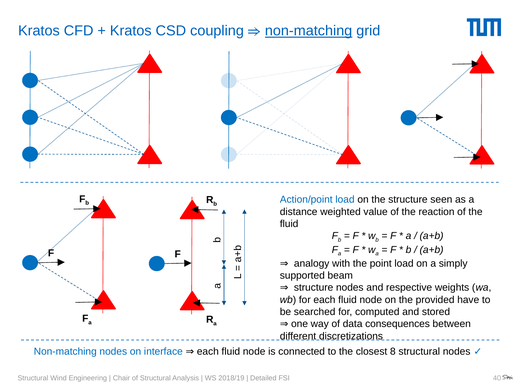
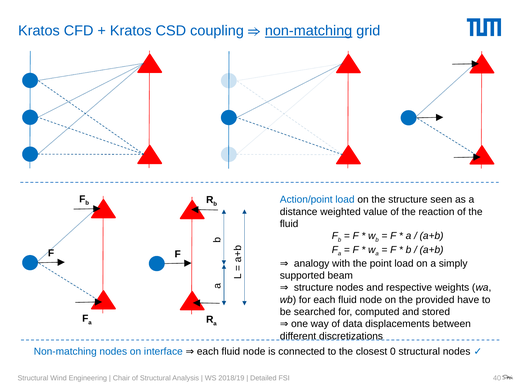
consequences: consequences -> displacements
8: 8 -> 0
